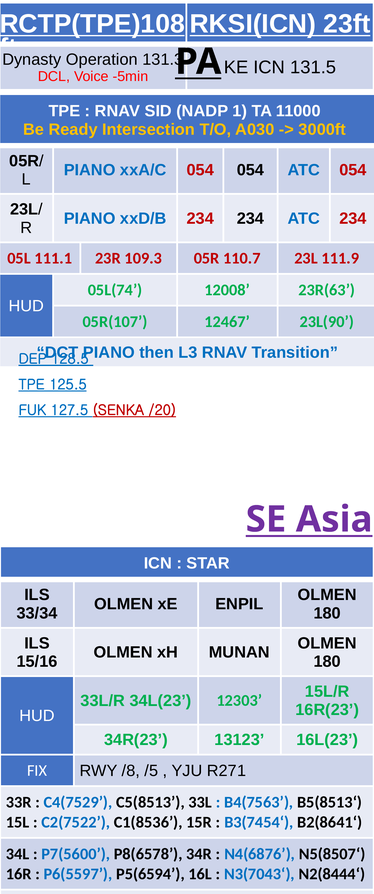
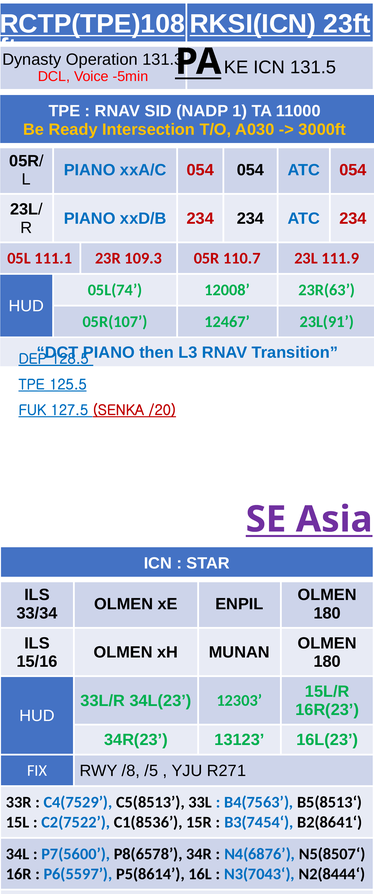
23L(90: 23L(90 -> 23L(91
P5(6594: P5(6594 -> P5(8614
